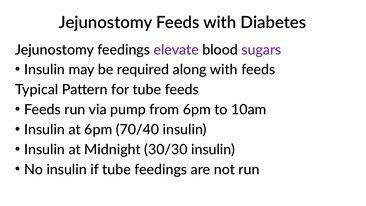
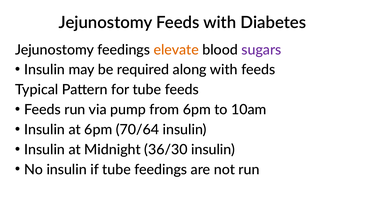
elevate colour: purple -> orange
70/40: 70/40 -> 70/64
30/30: 30/30 -> 36/30
